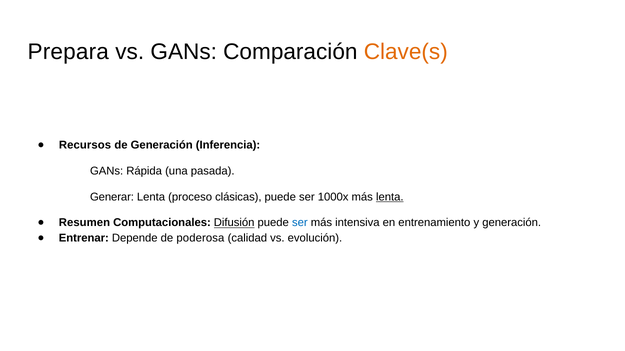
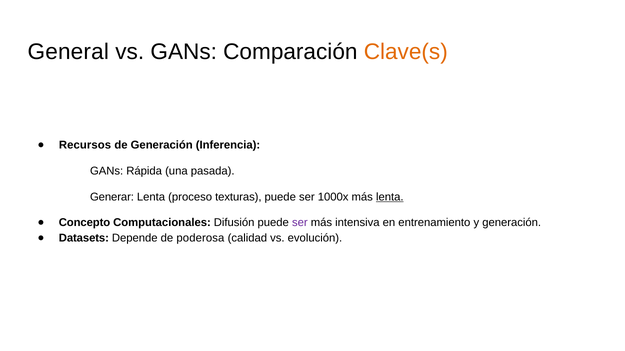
Prepara: Prepara -> General
clásicas: clásicas -> texturas
Resumen: Resumen -> Concepto
Difusión underline: present -> none
ser at (300, 223) colour: blue -> purple
Entrenar: Entrenar -> Datasets
